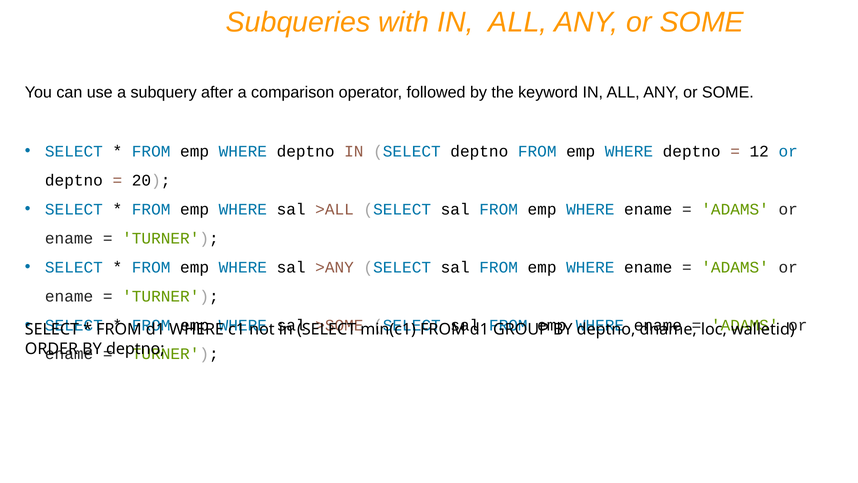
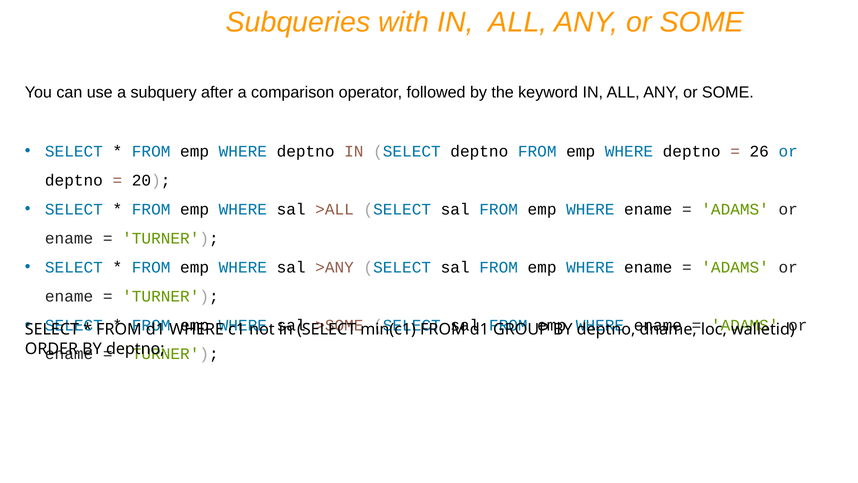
12: 12 -> 26
